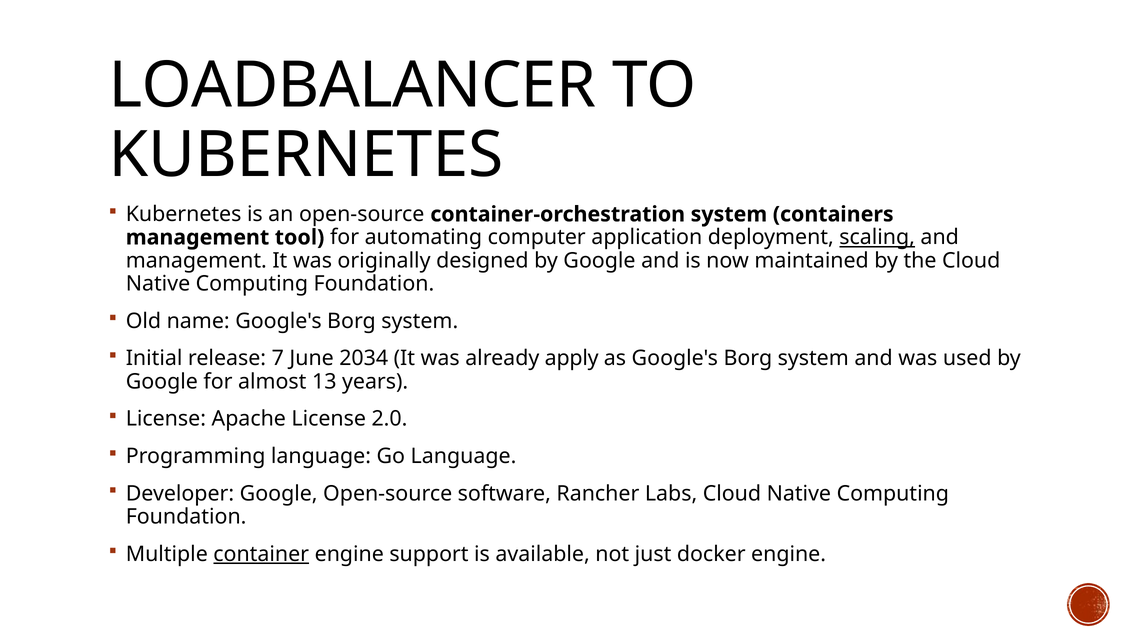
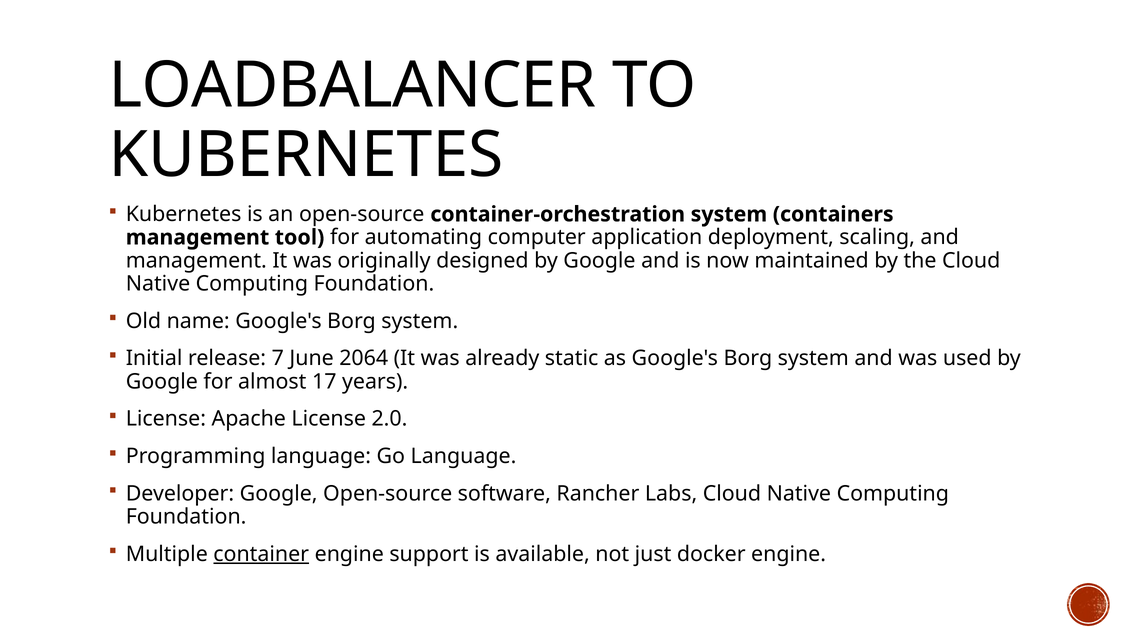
scaling underline: present -> none
2034: 2034 -> 2064
apply: apply -> static
13: 13 -> 17
